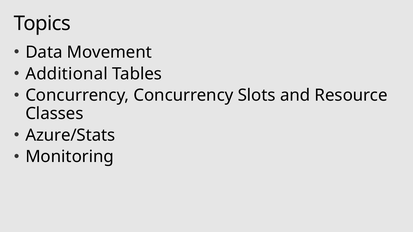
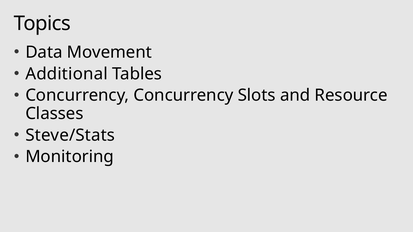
Azure/Stats: Azure/Stats -> Steve/Stats
